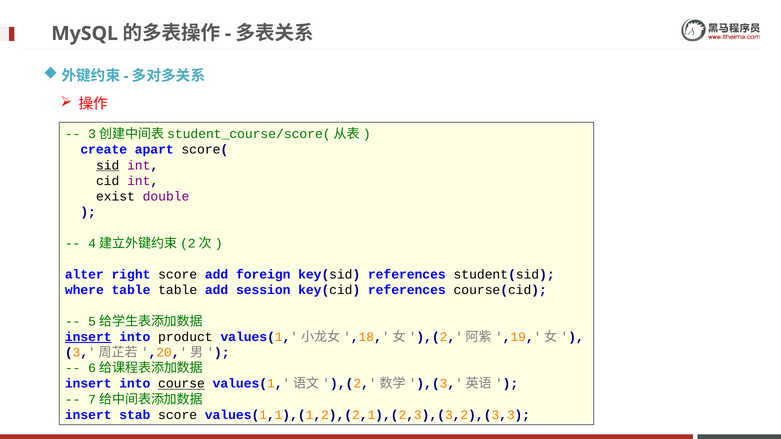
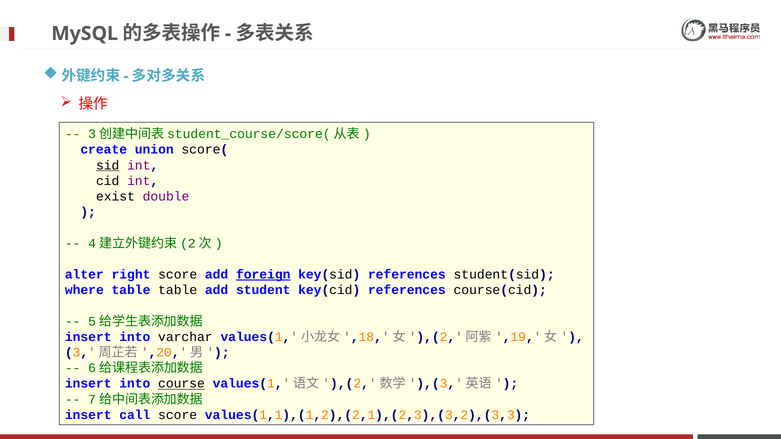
apart: apart -> union
foreign underline: none -> present
session: session -> student
insert at (88, 337) underline: present -> none
product: product -> varchar
stab: stab -> call
